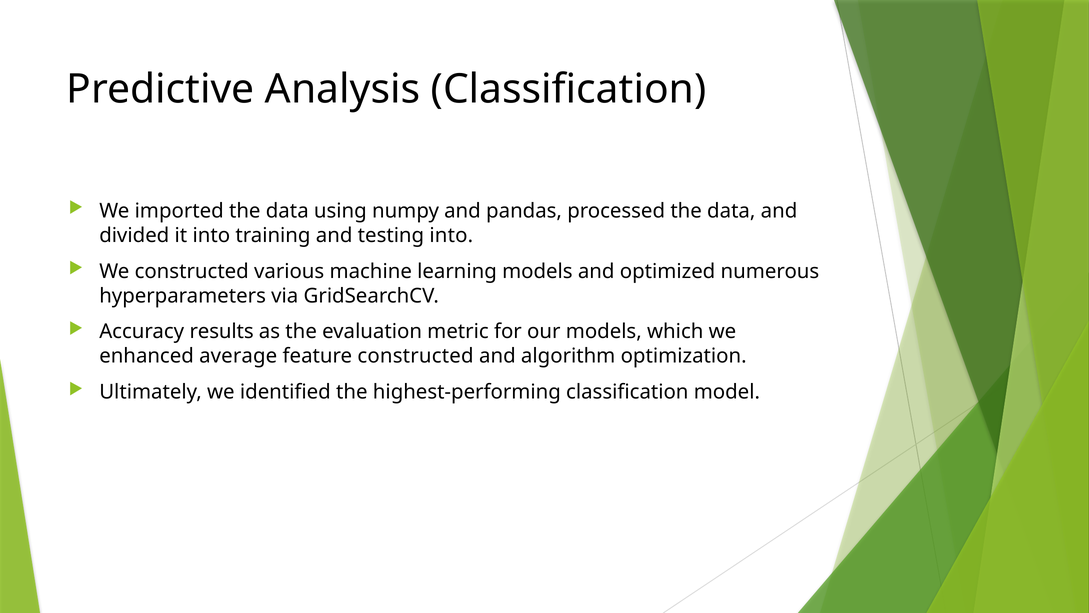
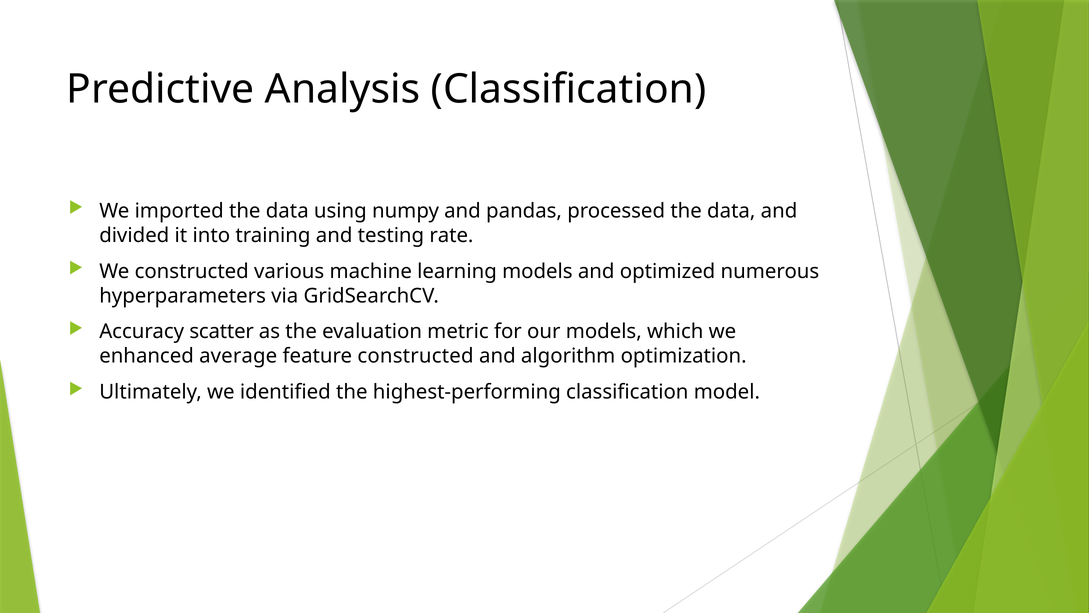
testing into: into -> rate
results: results -> scatter
